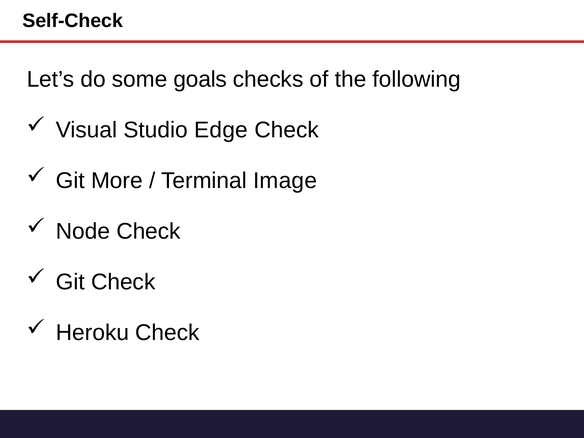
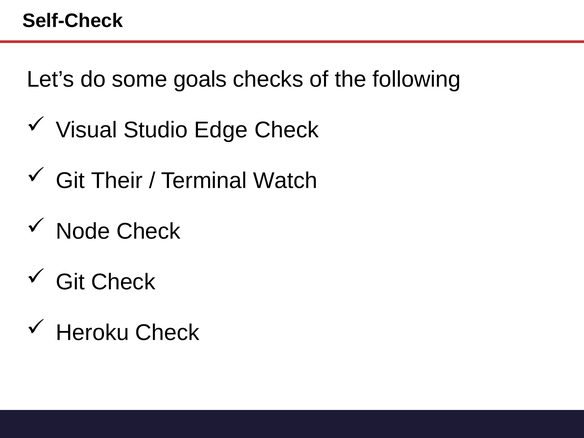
More: More -> Their
Image: Image -> Watch
